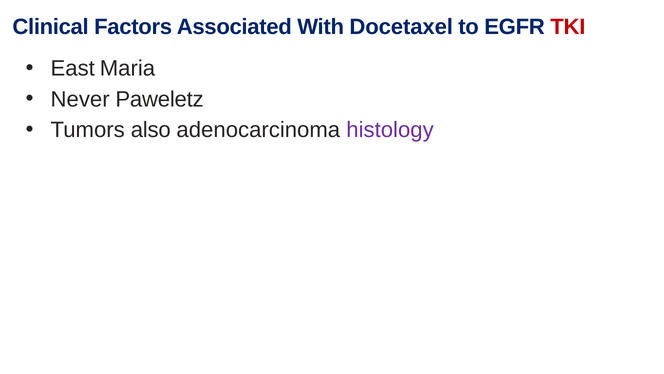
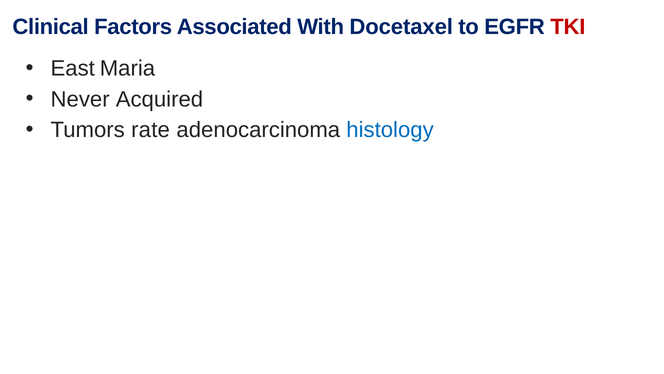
Paweletz: Paweletz -> Acquired
also: also -> rate
histology colour: purple -> blue
